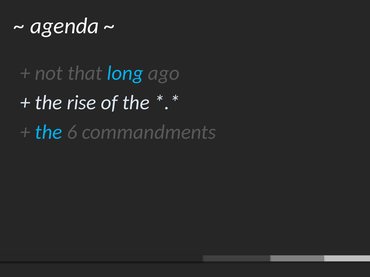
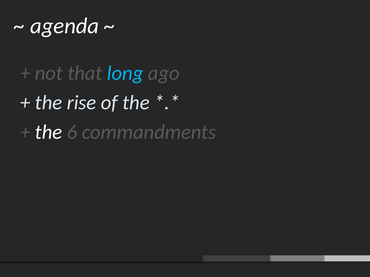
the at (49, 132) colour: light blue -> white
